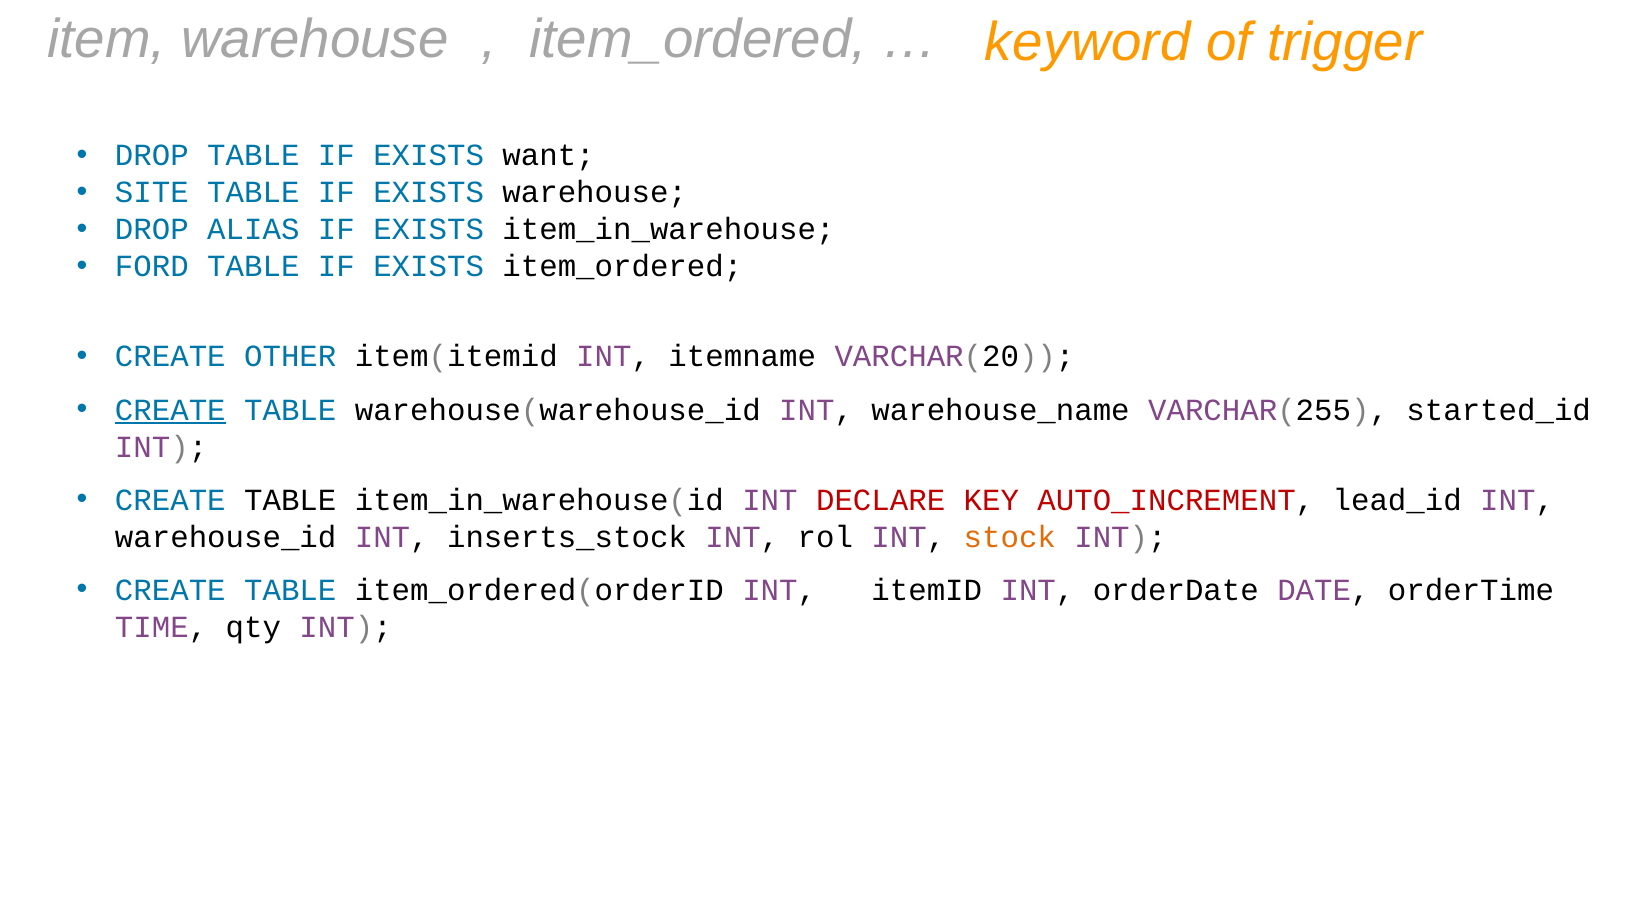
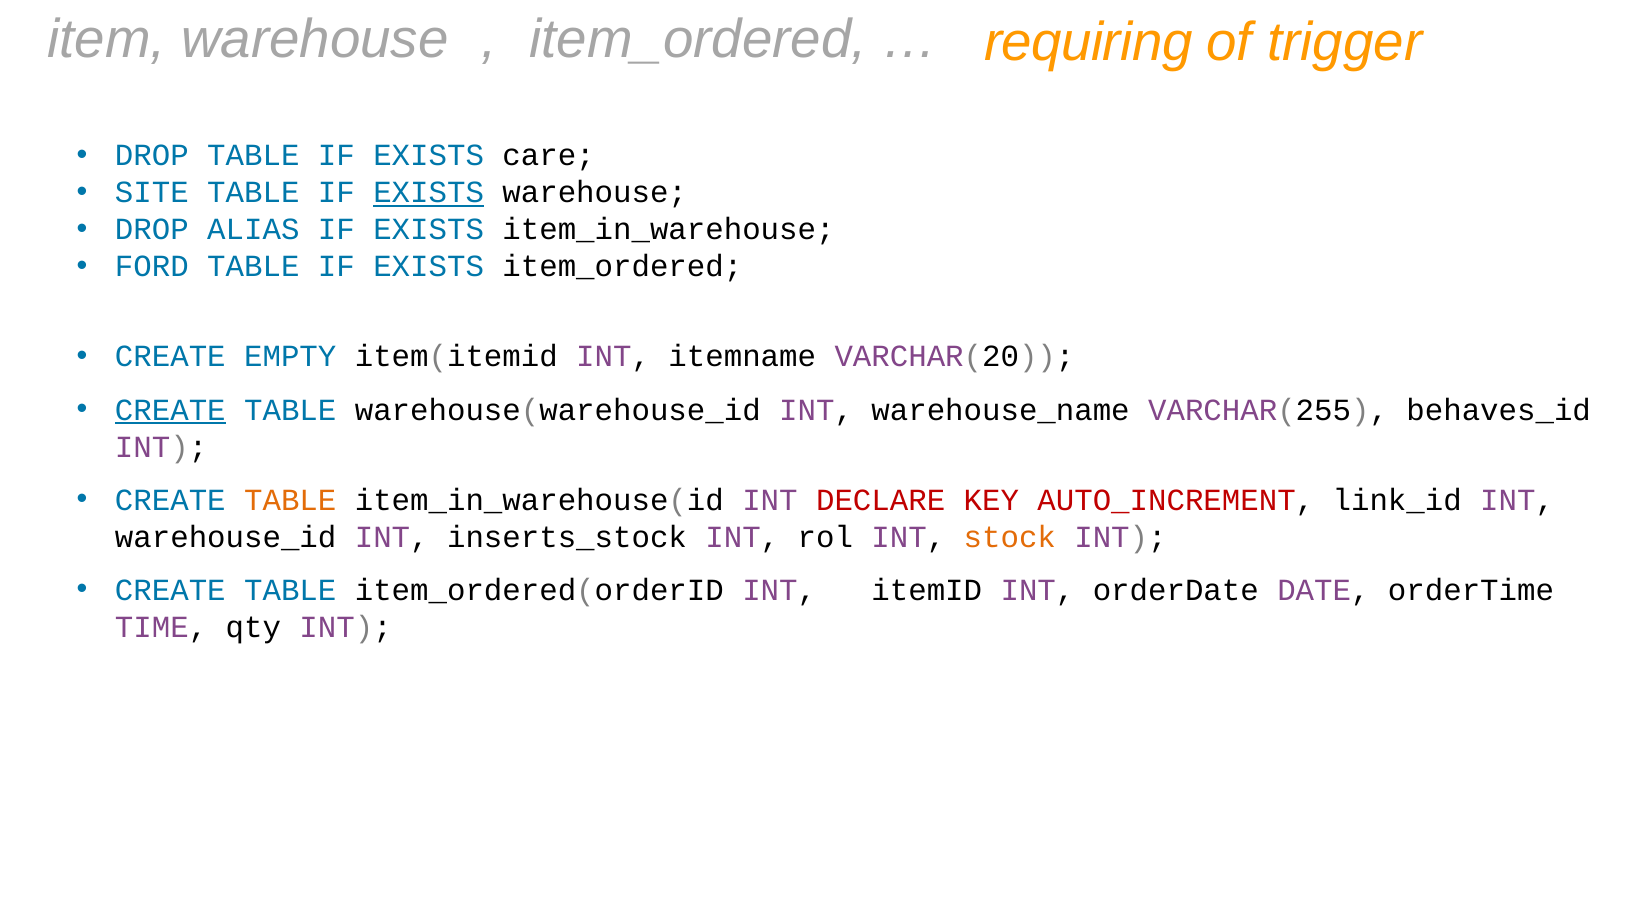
keyword: keyword -> requiring
want: want -> care
EXISTS at (429, 193) underline: none -> present
OTHER: OTHER -> EMPTY
started_id: started_id -> behaves_id
TABLE at (290, 500) colour: black -> orange
lead_id: lead_id -> link_id
